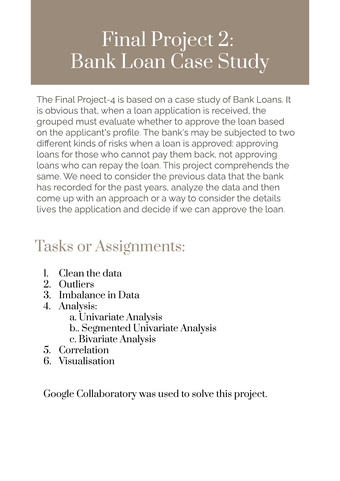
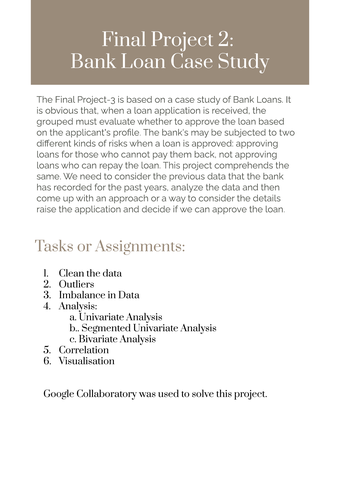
Project-4: Project-4 -> Project-3
lives: lives -> raise
